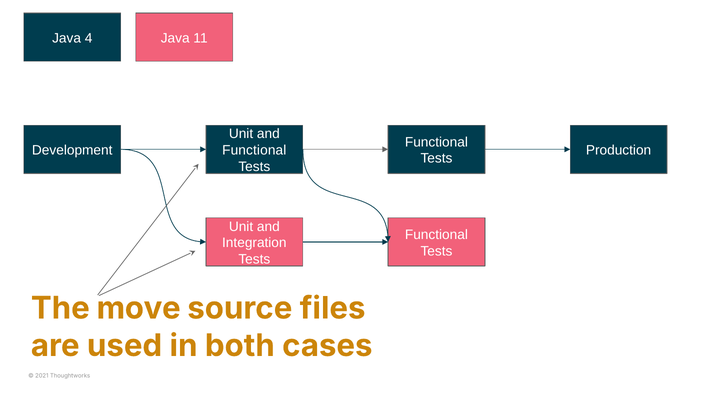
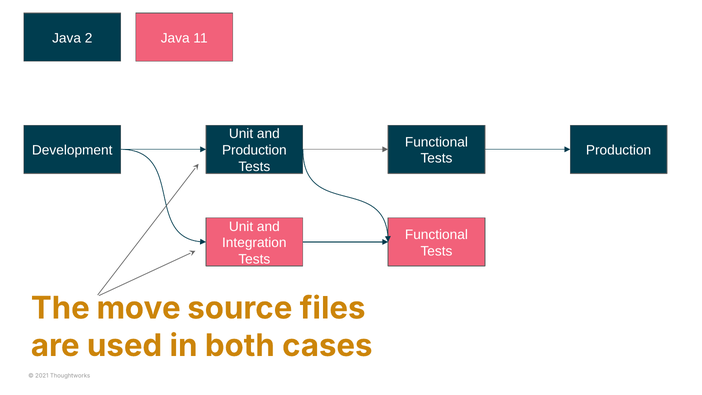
4: 4 -> 2
Functional at (254, 150): Functional -> Production
